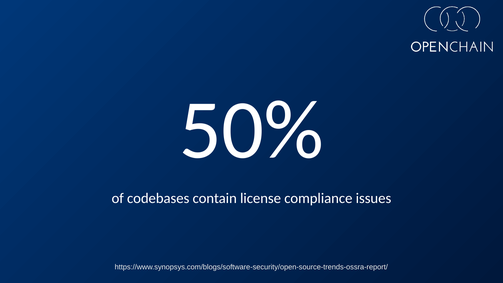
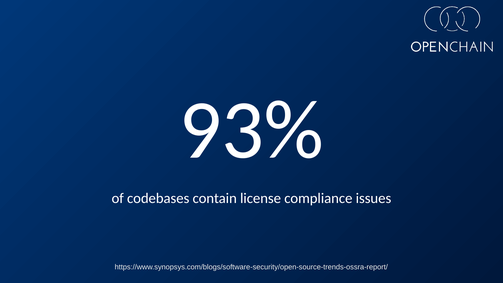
50%: 50% -> 93%
